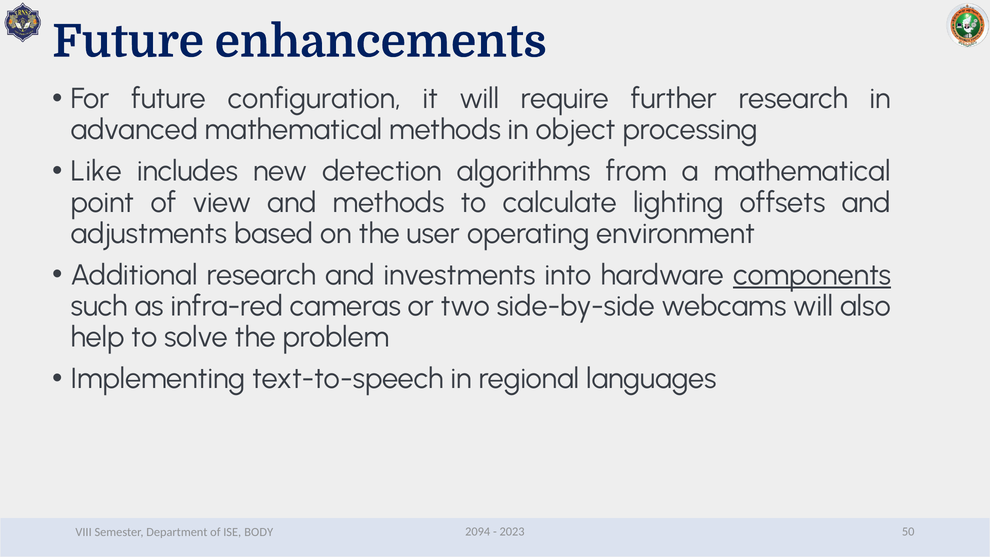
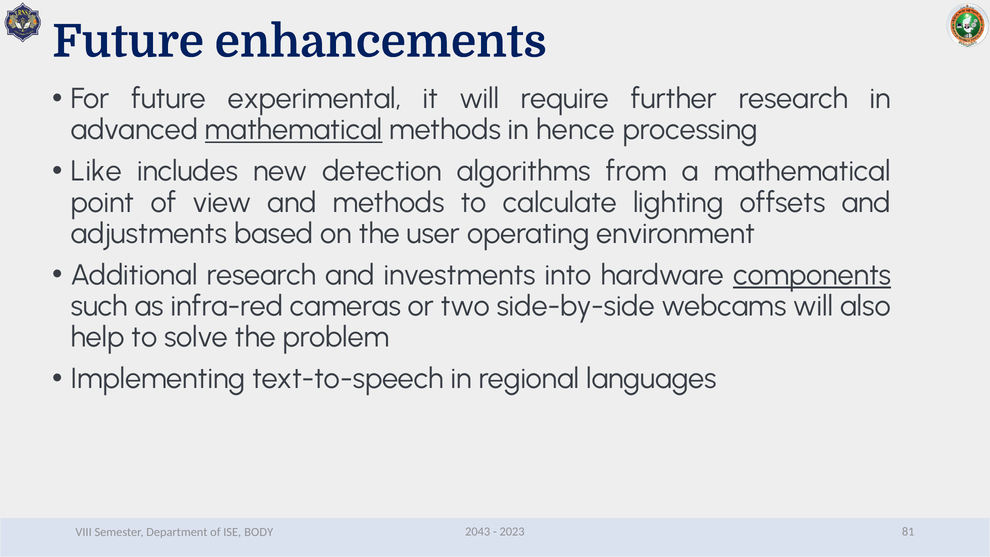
configuration: configuration -> experimental
mathematical at (294, 130) underline: none -> present
object: object -> hence
2094: 2094 -> 2043
50: 50 -> 81
